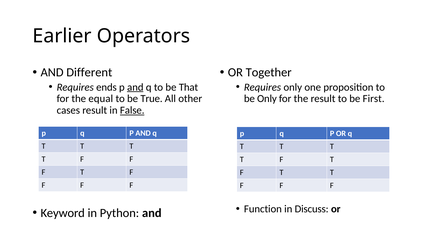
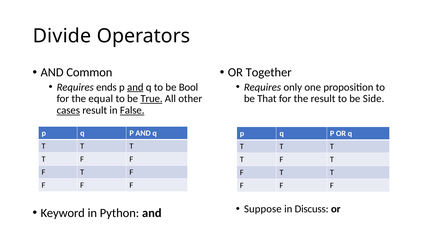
Earlier: Earlier -> Divide
Different: Different -> Common
That: That -> Bool
True underline: none -> present
be Only: Only -> That
First: First -> Side
cases underline: none -> present
Function: Function -> Suppose
